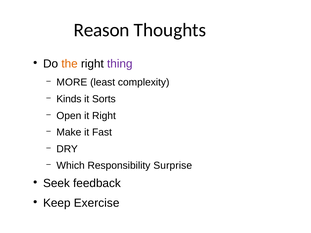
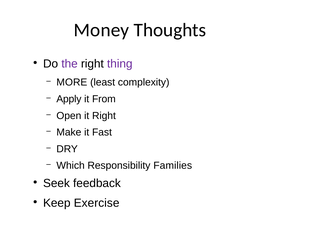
Reason: Reason -> Money
the colour: orange -> purple
Kinds: Kinds -> Apply
Sorts: Sorts -> From
Surprise: Surprise -> Families
